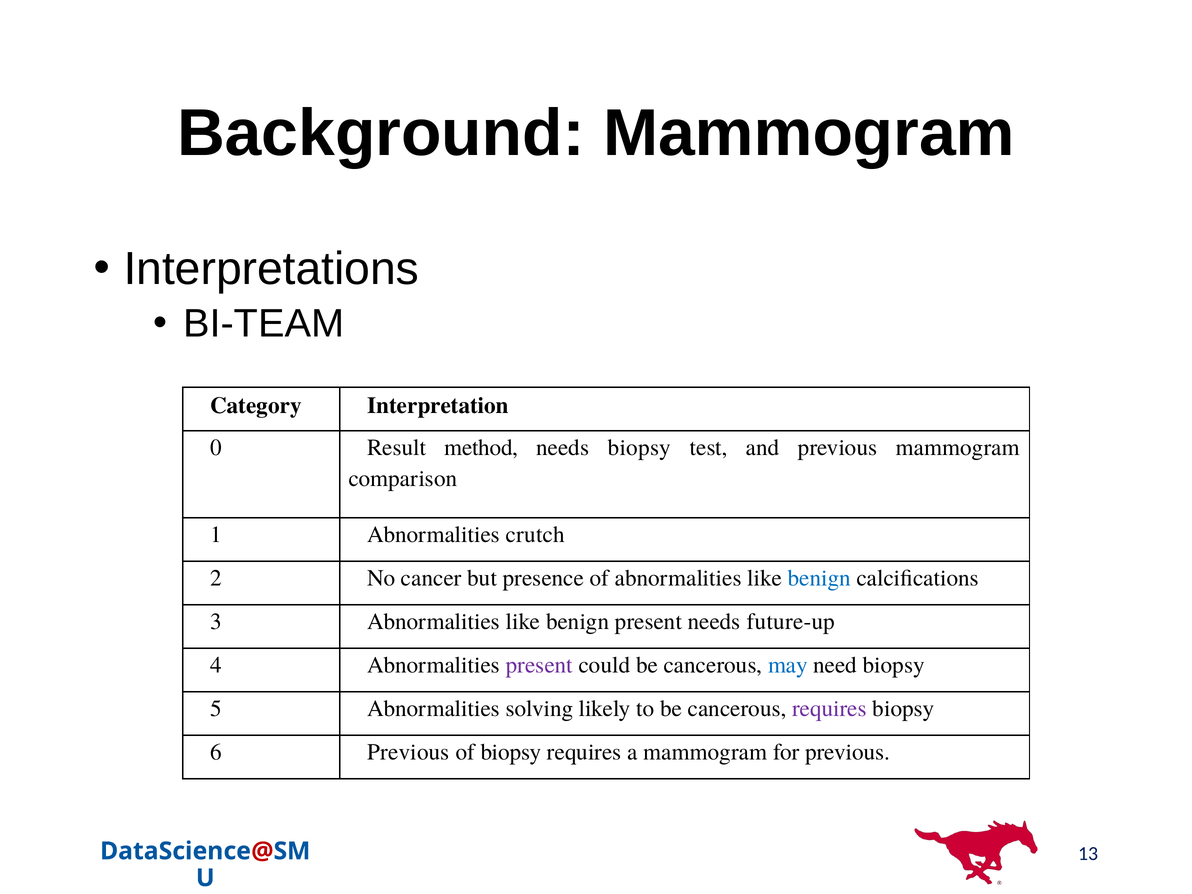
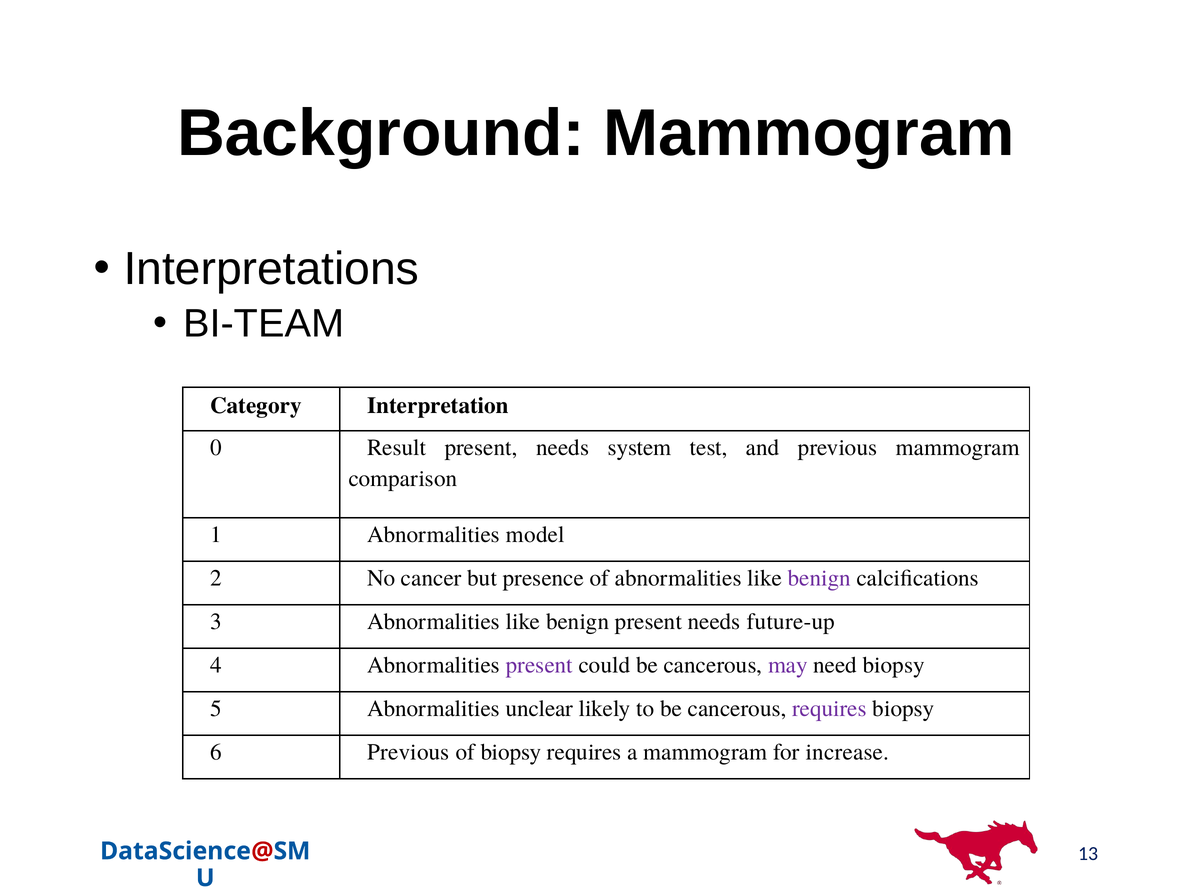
Result method: method -> present
needs biopsy: biopsy -> system
crutch: crutch -> model
benign at (819, 578) colour: blue -> purple
may colour: blue -> purple
solving: solving -> unclear
for previous: previous -> increase
